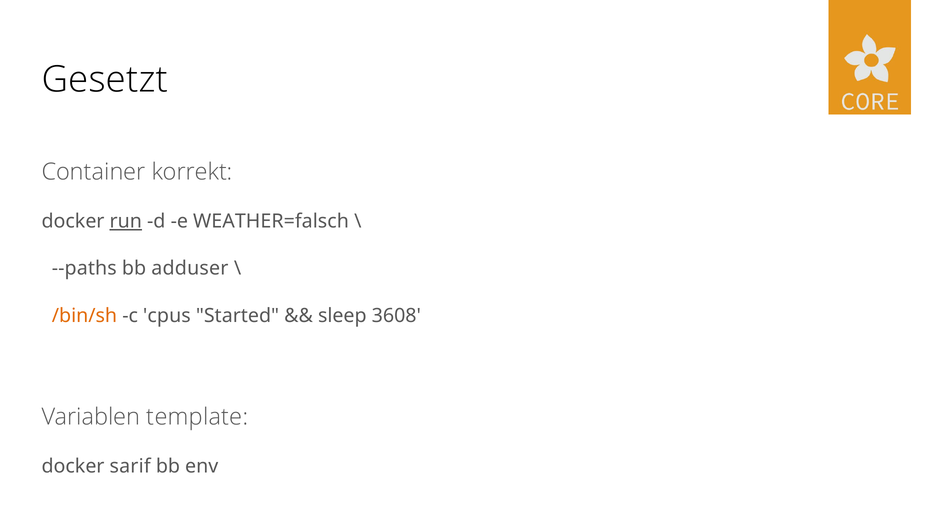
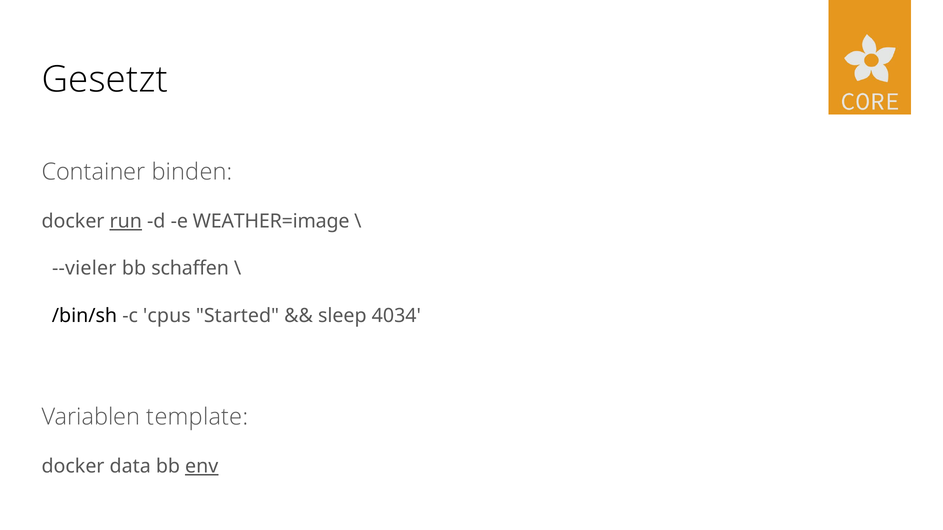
korrekt: korrekt -> binden
WEATHER=falsch: WEATHER=falsch -> WEATHER=image
--paths: --paths -> --vieler
adduser: adduser -> schaffen
/bin/sh colour: orange -> black
3608: 3608 -> 4034
sarif: sarif -> data
env underline: none -> present
